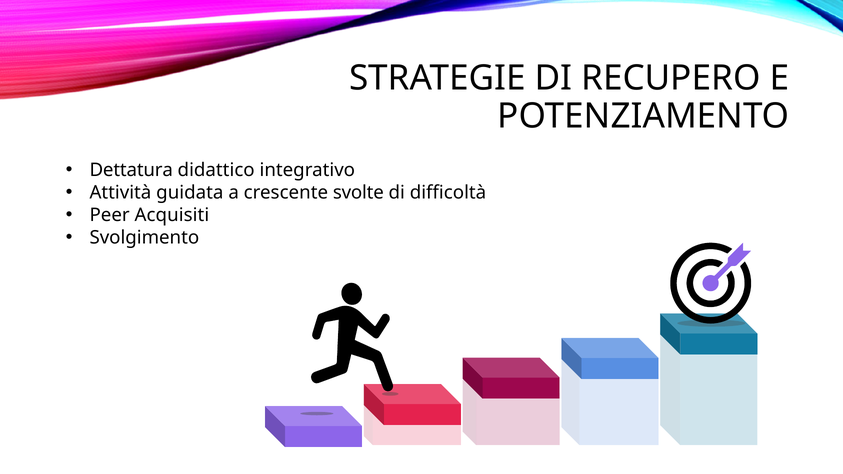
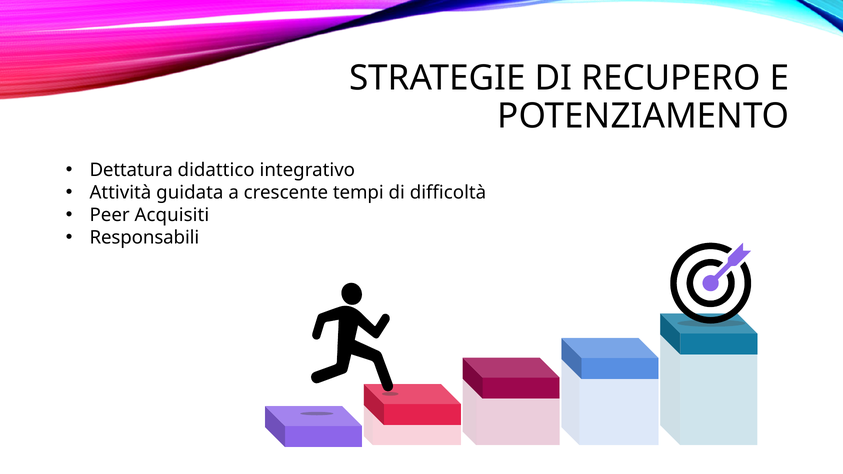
svolte: svolte -> tempi
Svolgimento: Svolgimento -> Responsabili
